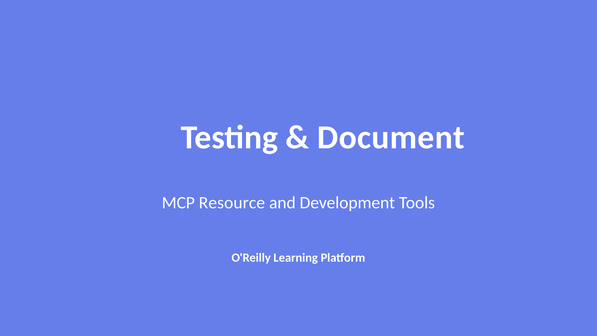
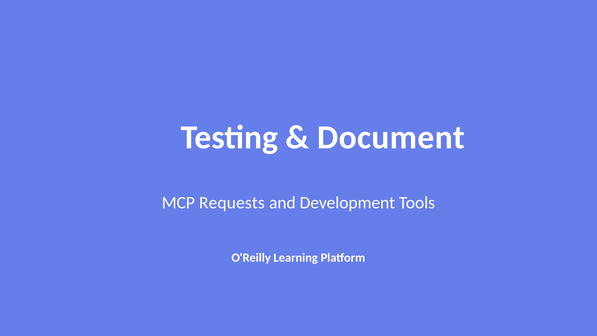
Resource: Resource -> Requests
